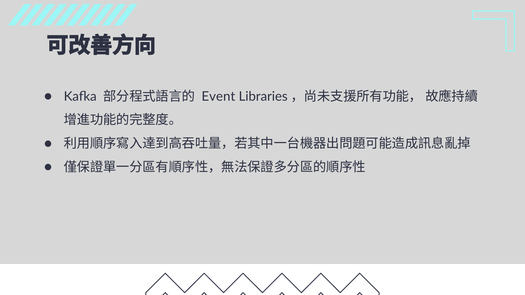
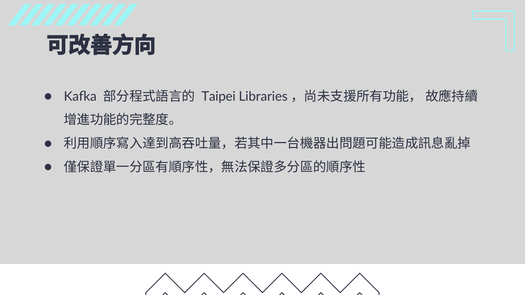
Event: Event -> Taipei
